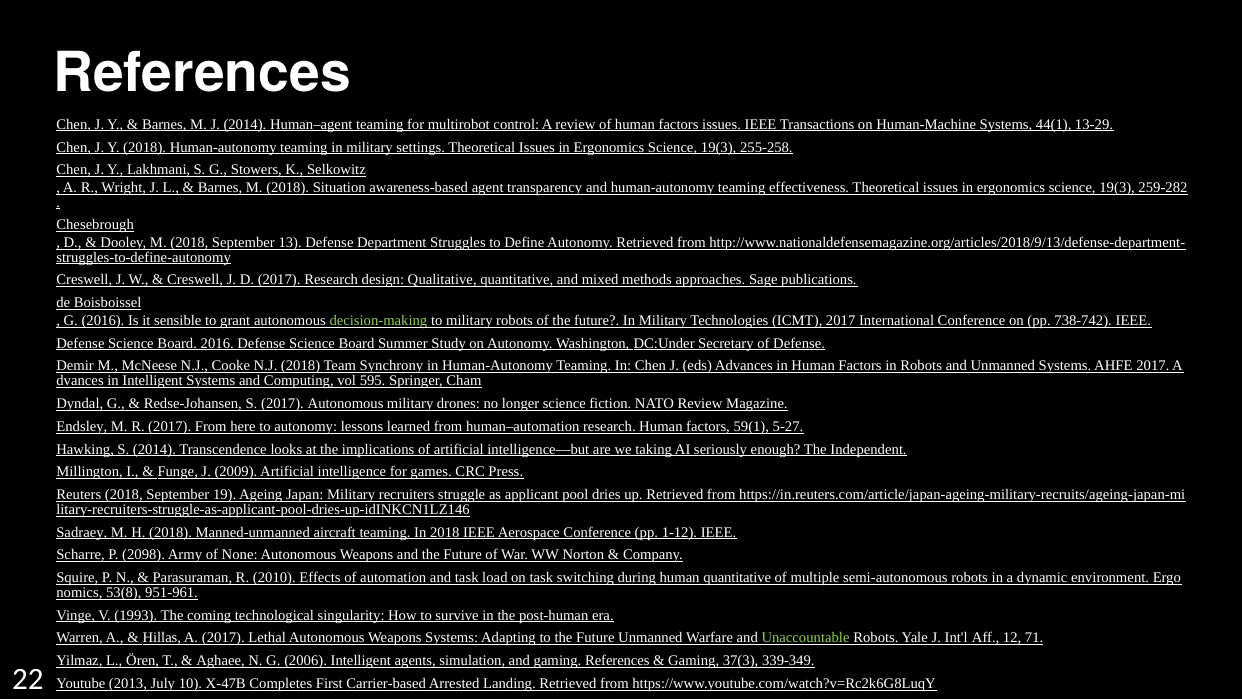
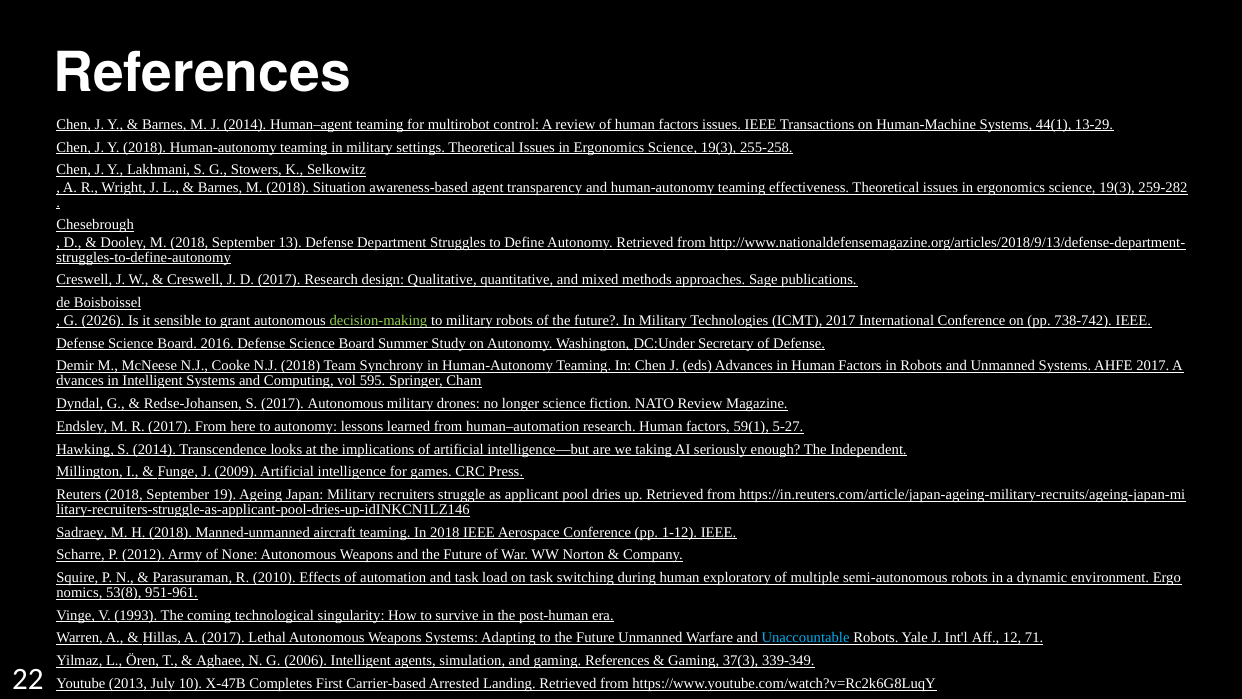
G 2016: 2016 -> 2026
2098: 2098 -> 2012
human quantitative: quantitative -> exploratory
Unaccountable colour: light green -> light blue
